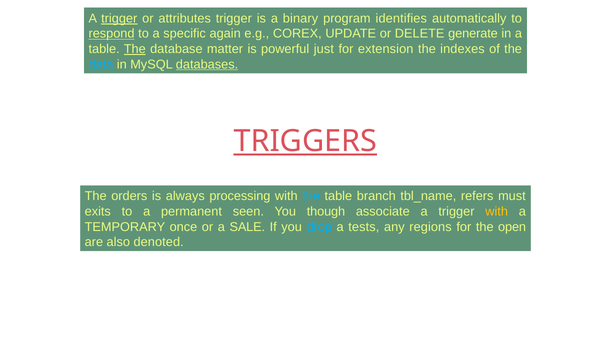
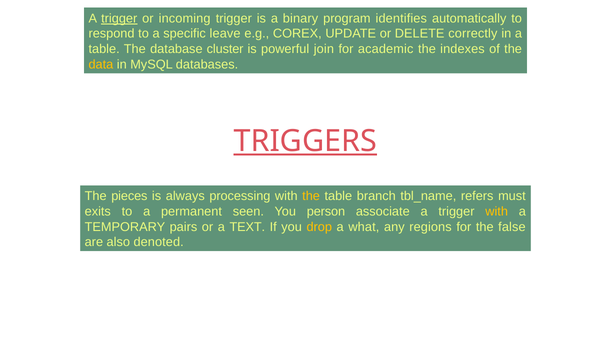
attributes: attributes -> incoming
respond underline: present -> none
again: again -> leave
generate: generate -> correctly
The at (135, 49) underline: present -> none
matter: matter -> cluster
just: just -> join
extension: extension -> academic
data colour: light blue -> yellow
databases underline: present -> none
orders: orders -> pieces
the at (311, 196) colour: light blue -> yellow
though: though -> person
once: once -> pairs
SALE: SALE -> TEXT
drop colour: light blue -> yellow
tests: tests -> what
open: open -> false
